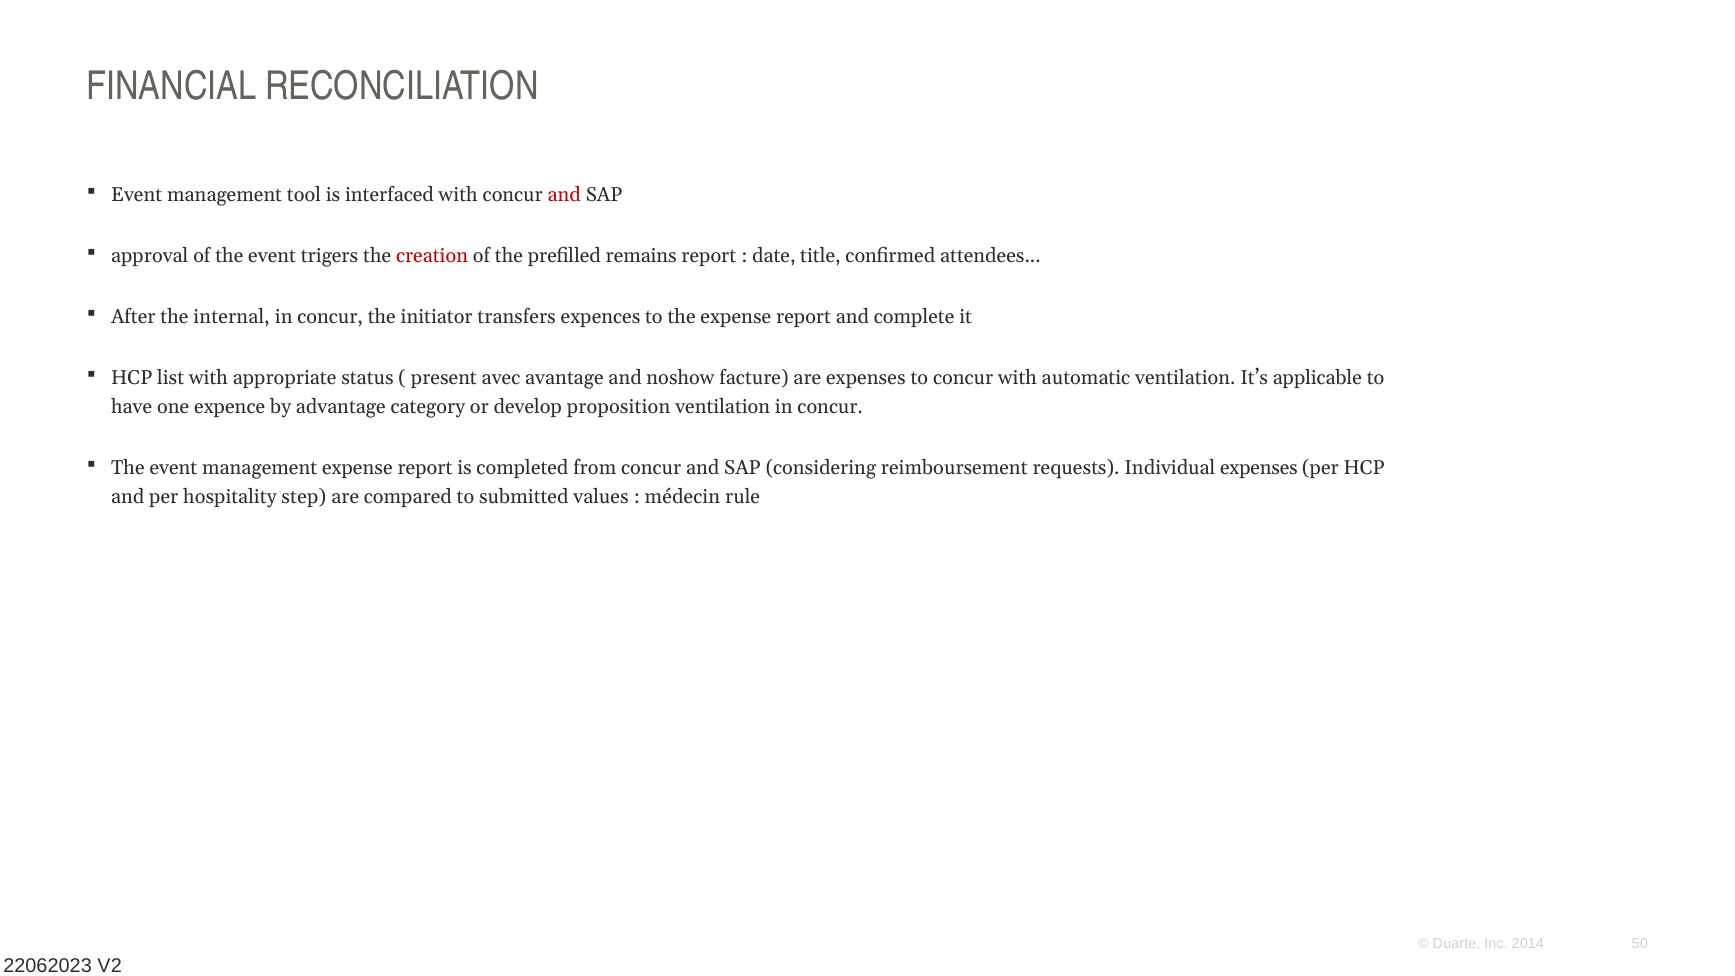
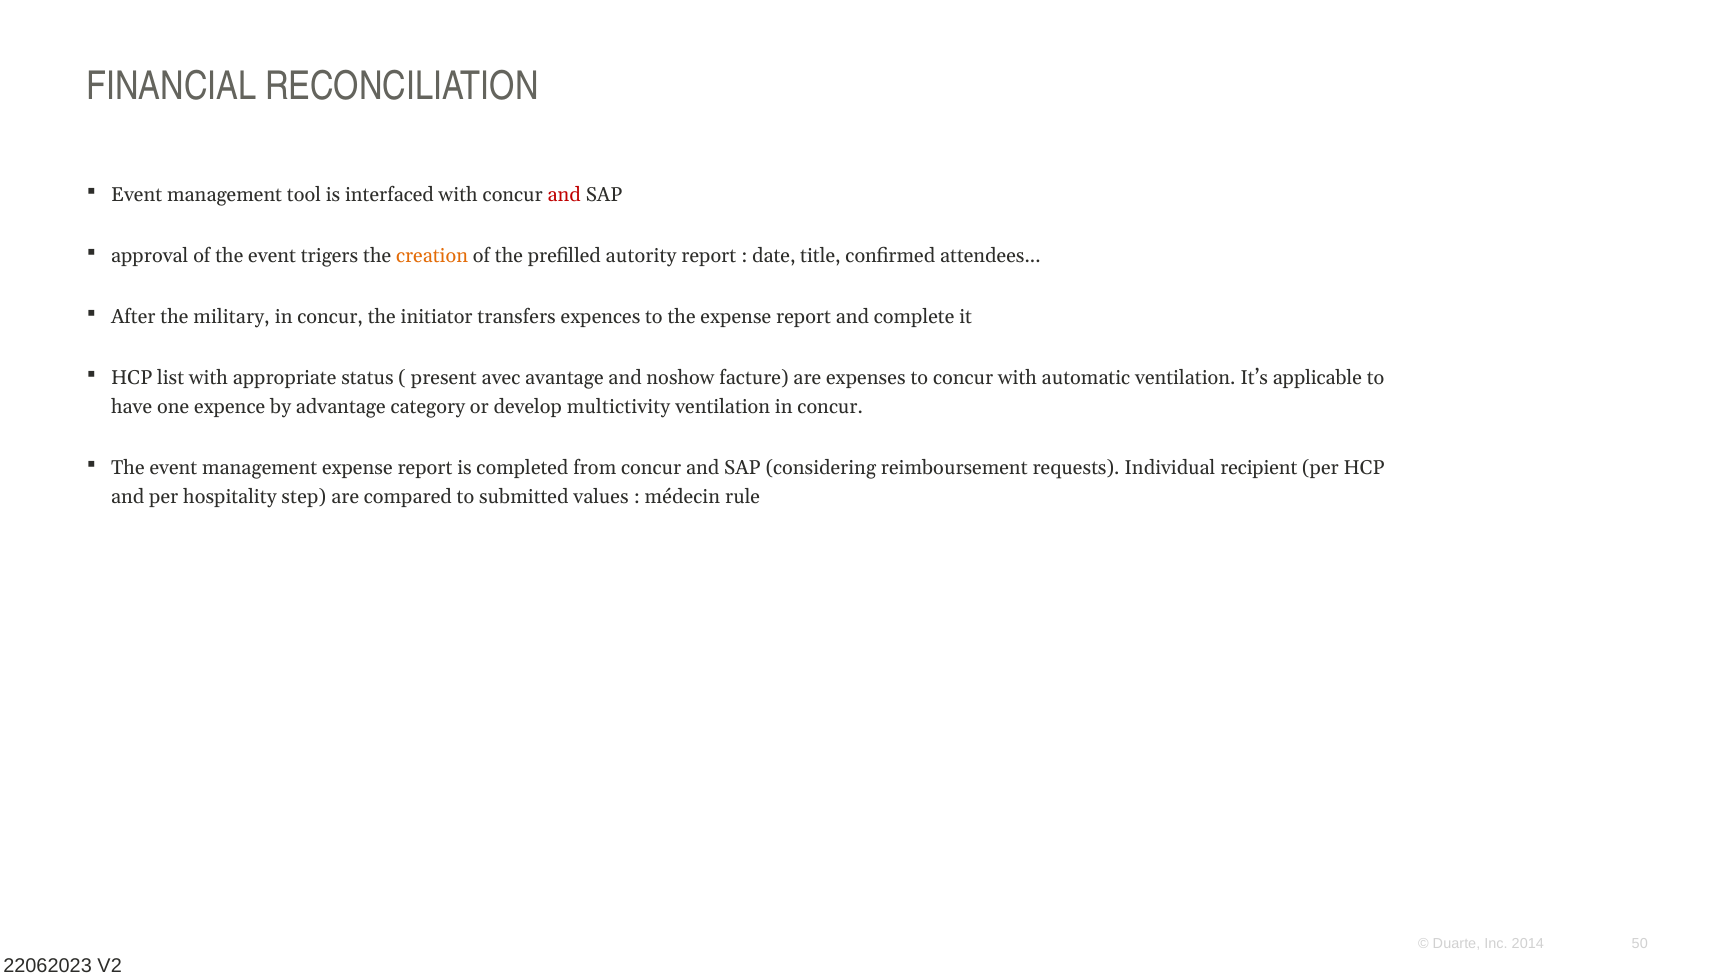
creation colour: red -> orange
remains: remains -> autority
internal: internal -> military
proposition: proposition -> multictivity
Individual expenses: expenses -> recipient
